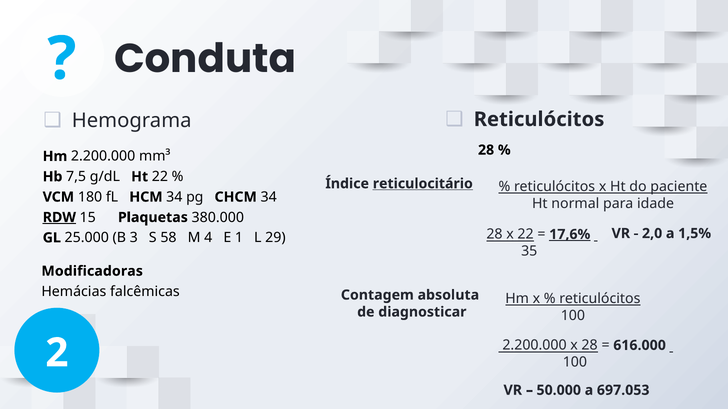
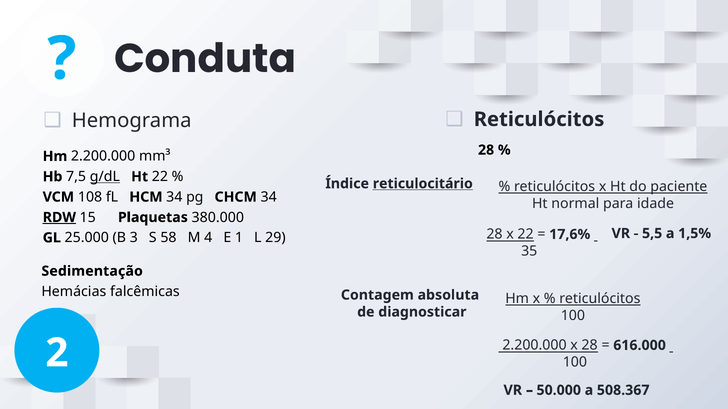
g/dL underline: none -> present
180: 180 -> 108
17,6% underline: present -> none
2,0: 2,0 -> 5,5
Modificadoras: Modificadoras -> Sedimentação
697.053: 697.053 -> 508.367
